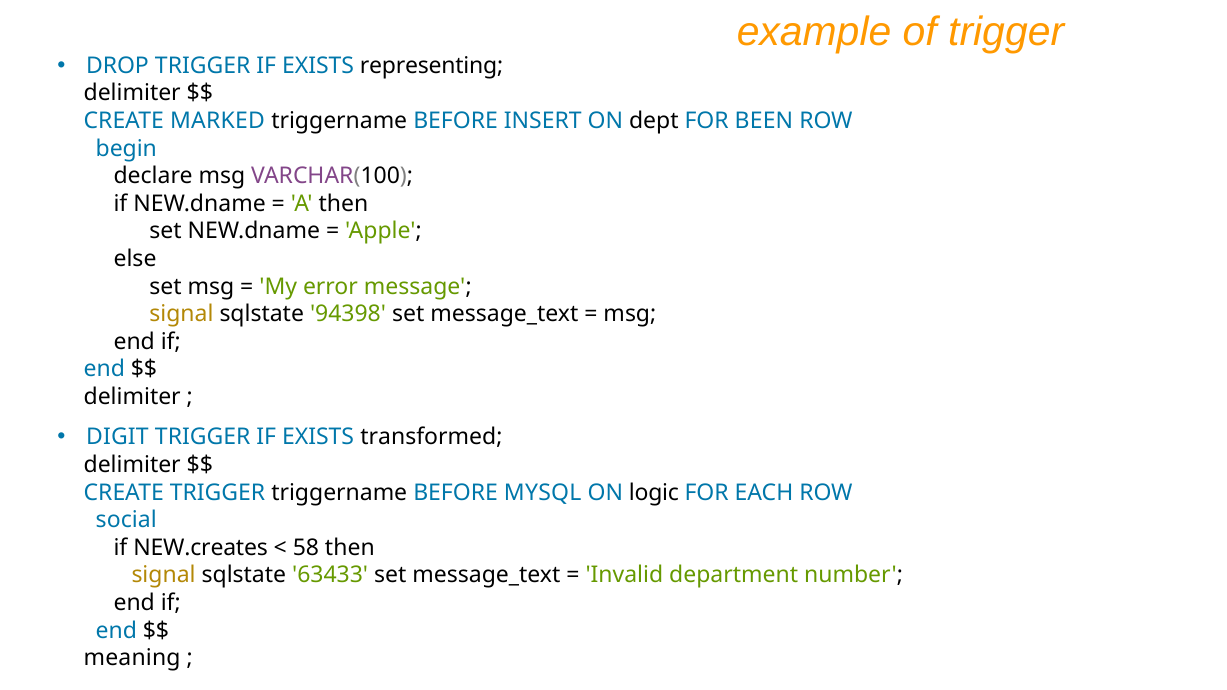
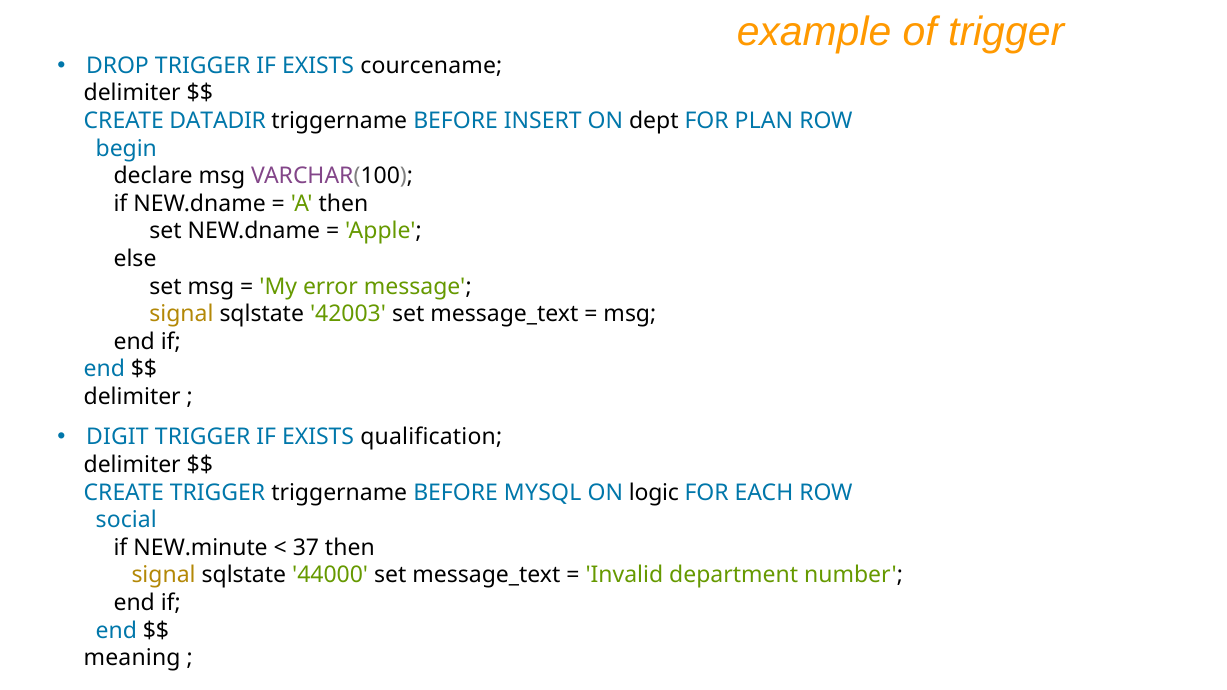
representing: representing -> courcename
MARKED: MARKED -> DATADIR
BEEN: BEEN -> PLAN
94398: 94398 -> 42003
transformed: transformed -> qualification
NEW.creates: NEW.creates -> NEW.minute
58: 58 -> 37
63433: 63433 -> 44000
